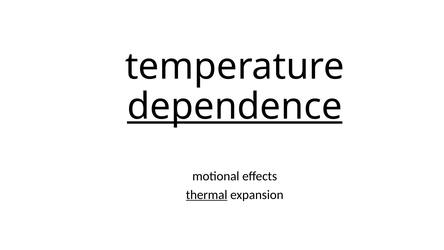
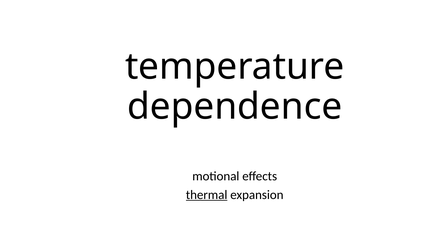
dependence underline: present -> none
